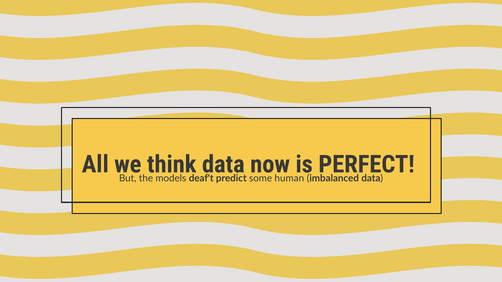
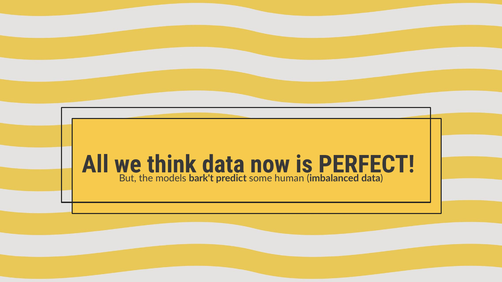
deaf't: deaf't -> bark't
